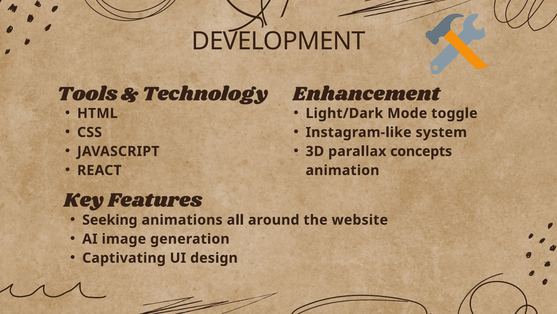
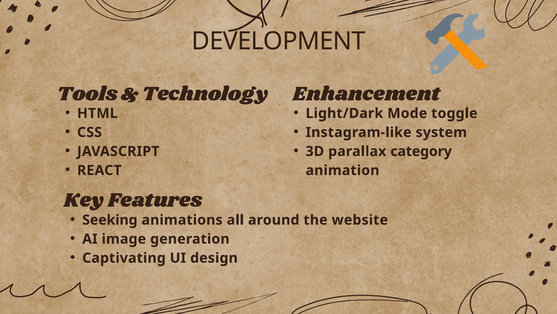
concepts: concepts -> category
